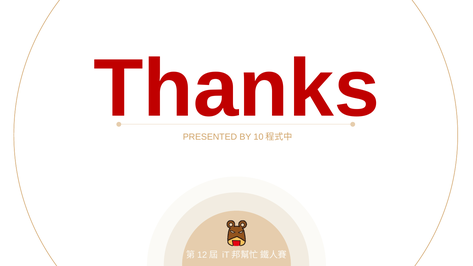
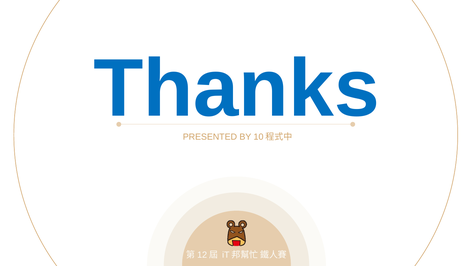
Thanks colour: red -> blue
